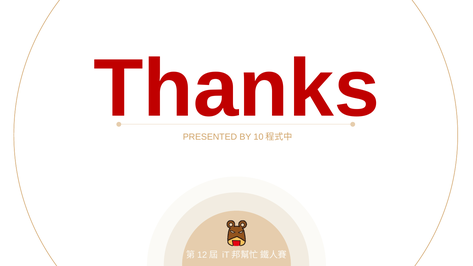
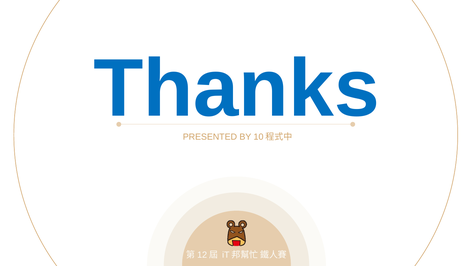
Thanks colour: red -> blue
